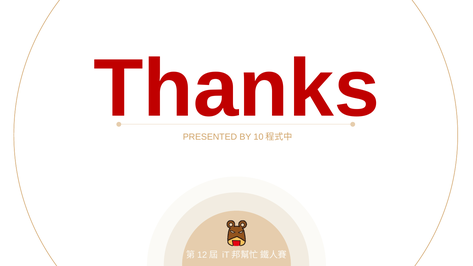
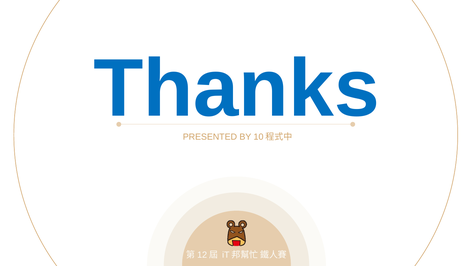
Thanks colour: red -> blue
